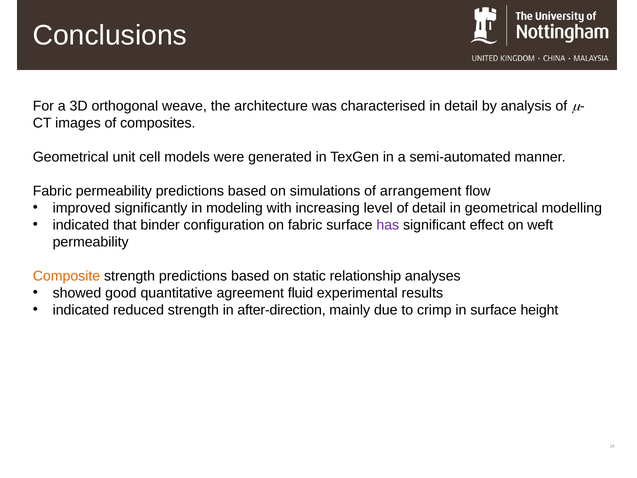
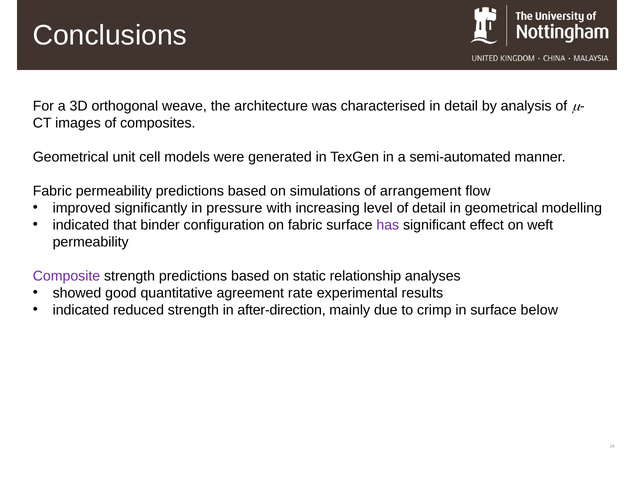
modeling: modeling -> pressure
Composite colour: orange -> purple
fluid: fluid -> rate
height: height -> below
